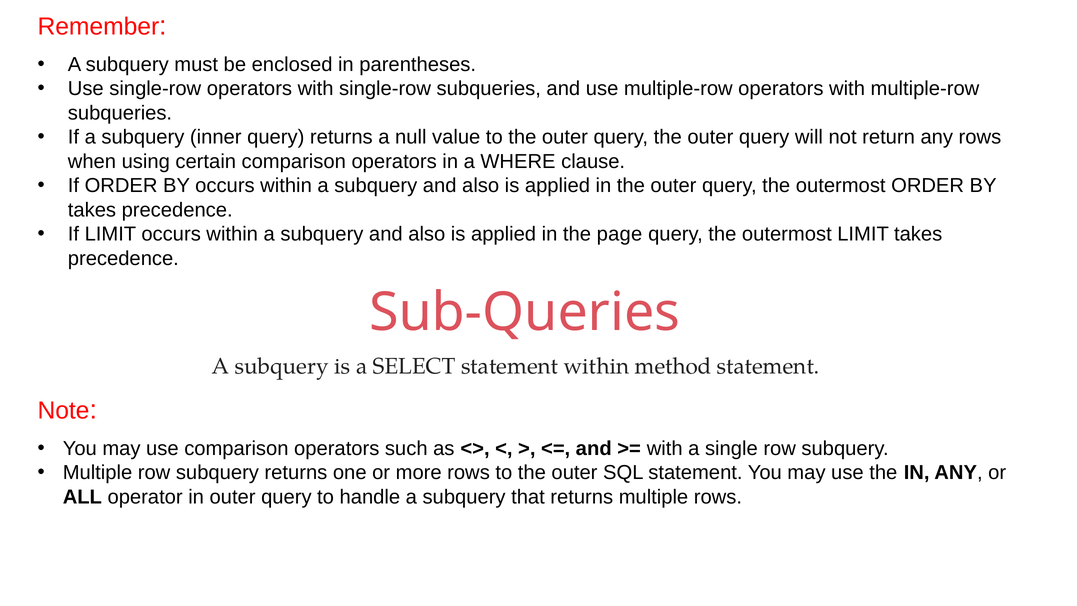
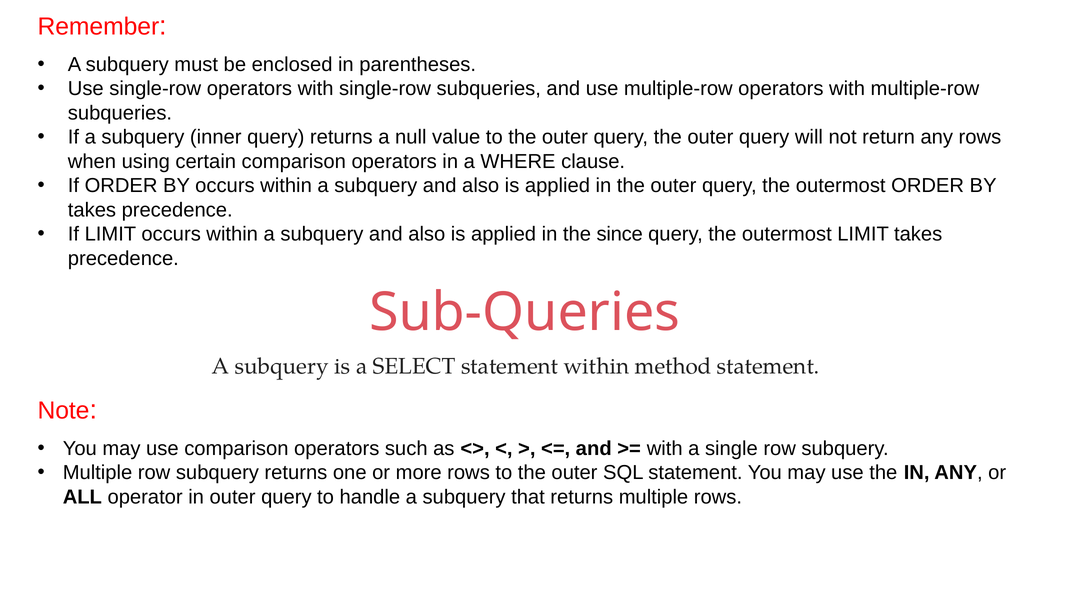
page: page -> since
